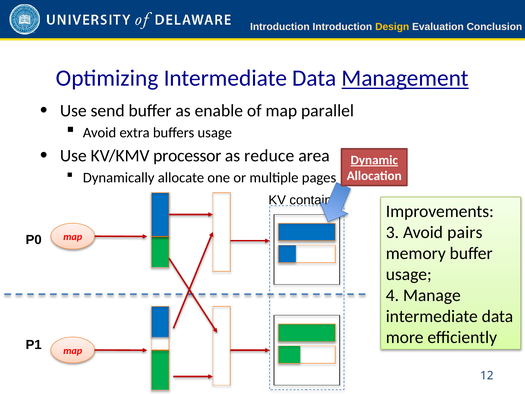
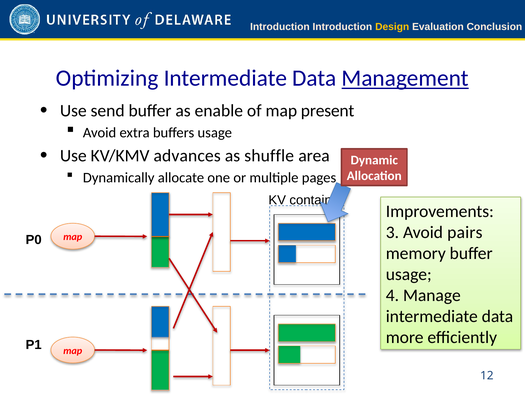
parallel: parallel -> present
processor: processor -> advances
reduce: reduce -> shuffle
Dynamic underline: present -> none
